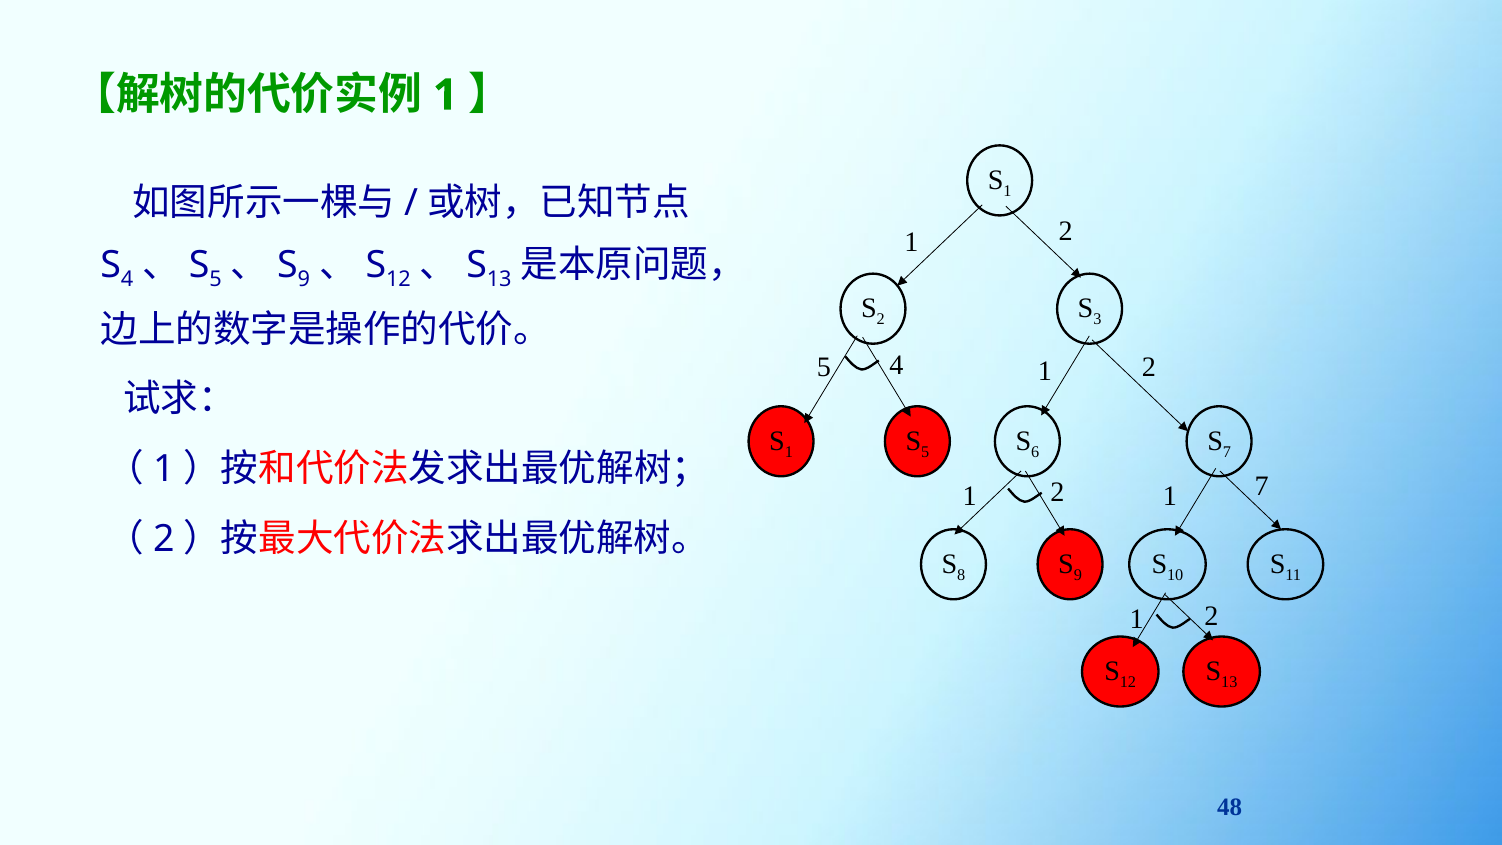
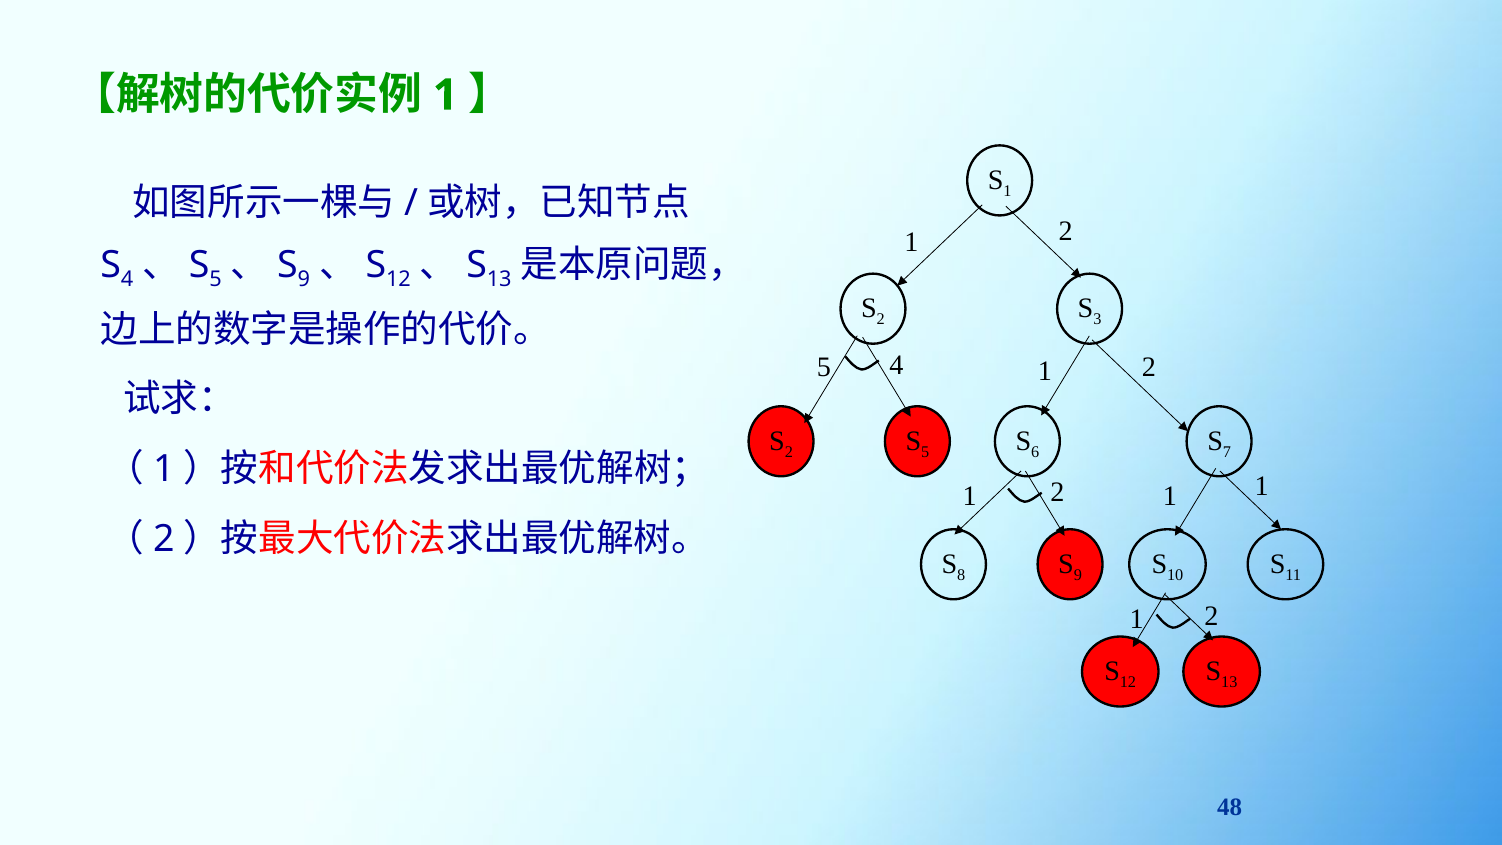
1 at (789, 452): 1 -> 2
2 1 7: 7 -> 1
